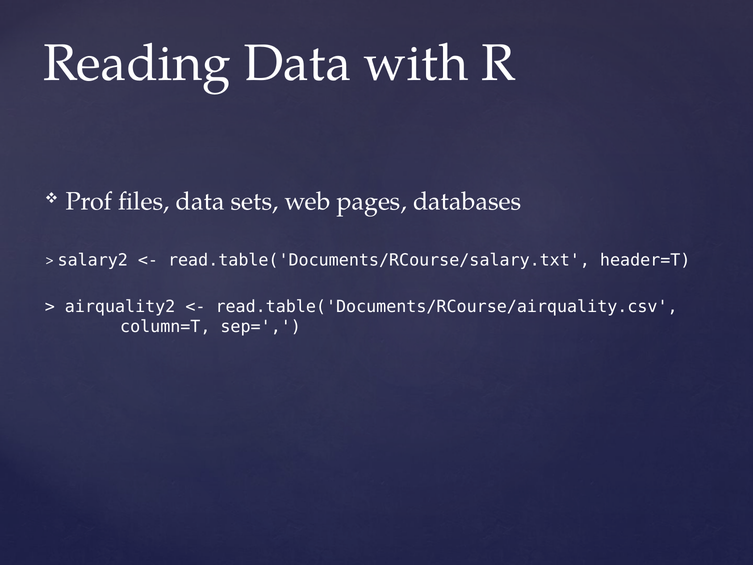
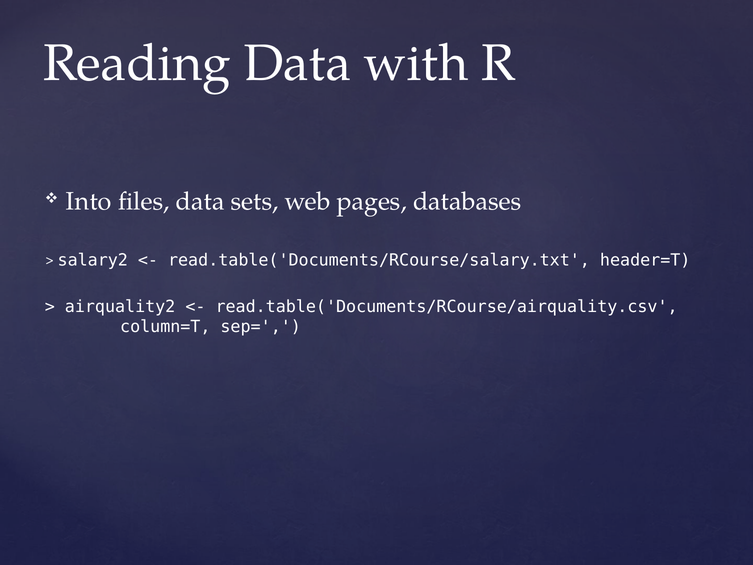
Prof: Prof -> Into
